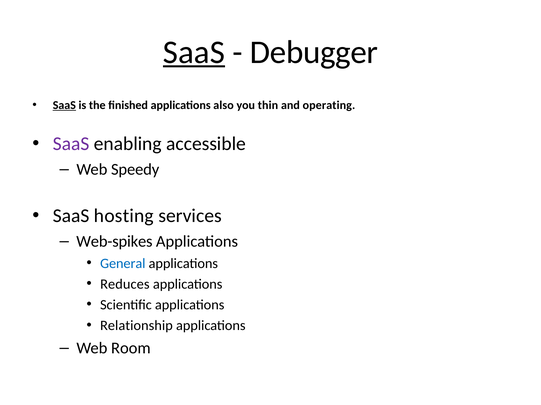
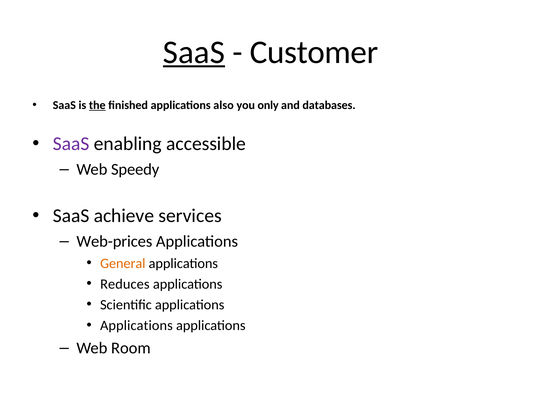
Debugger: Debugger -> Customer
SaaS at (64, 105) underline: present -> none
the underline: none -> present
thin: thin -> only
operating: operating -> databases
hosting: hosting -> achieve
Web-spikes: Web-spikes -> Web-prices
General colour: blue -> orange
Relationship at (136, 326): Relationship -> Applications
